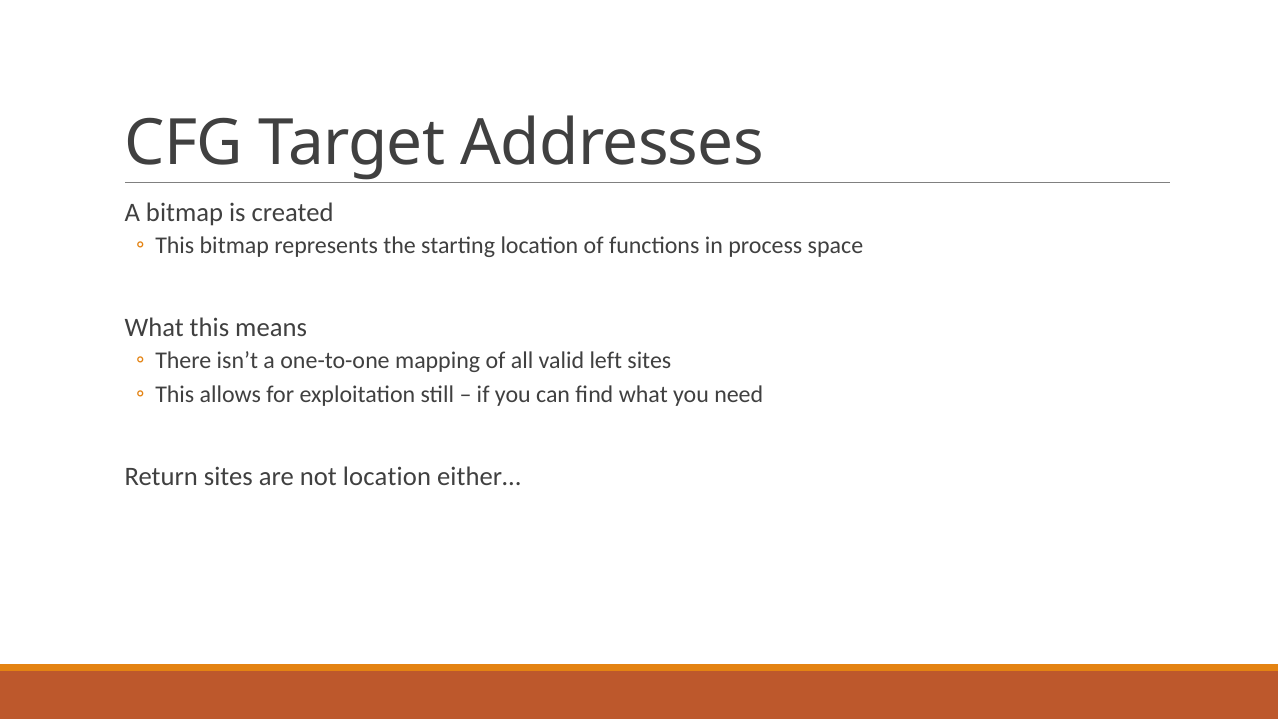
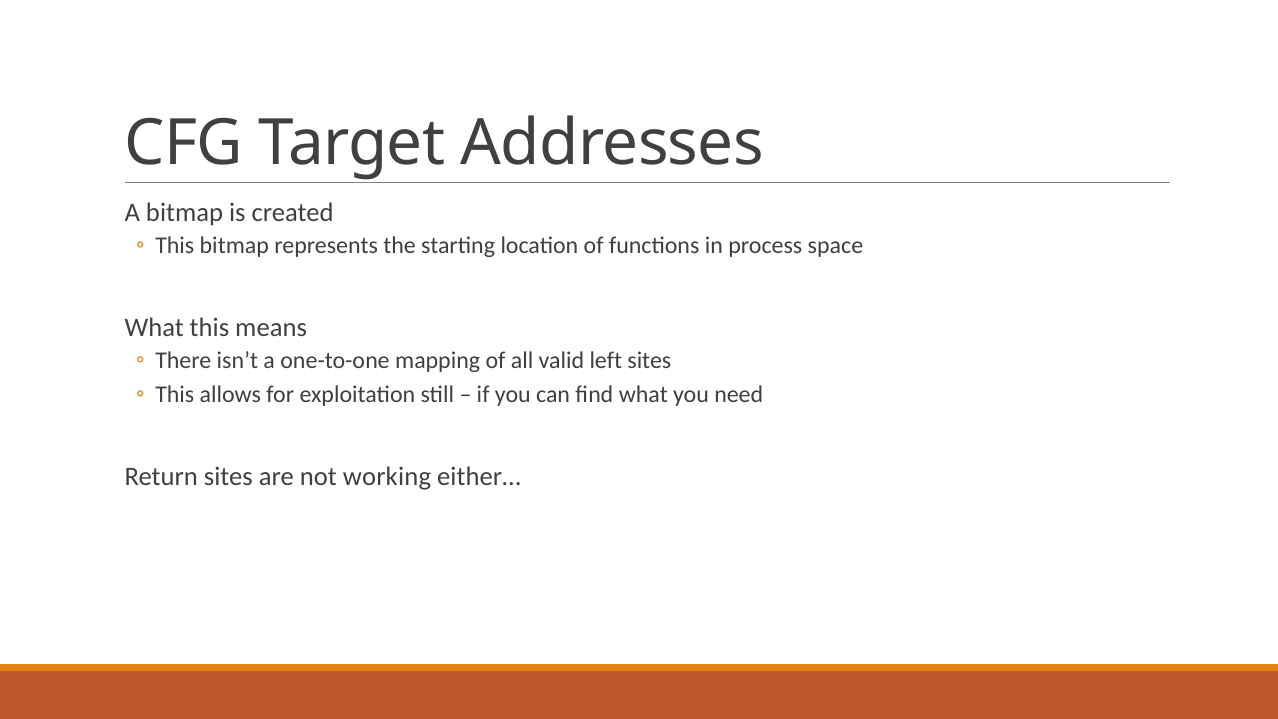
not location: location -> working
